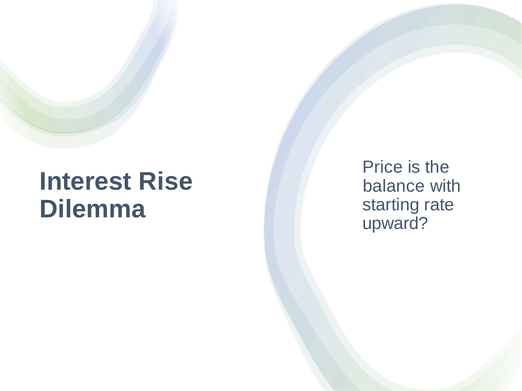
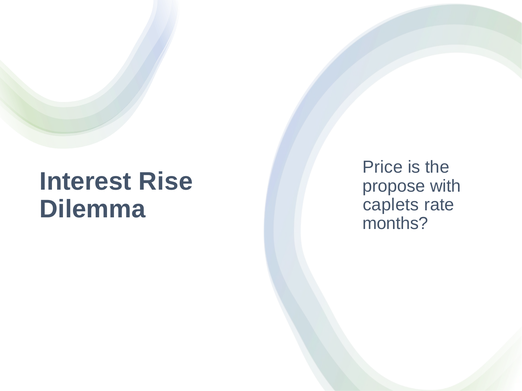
balance: balance -> propose
starting: starting -> caplets
upward: upward -> months
